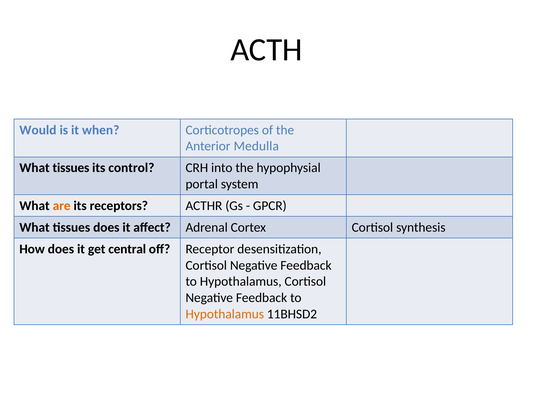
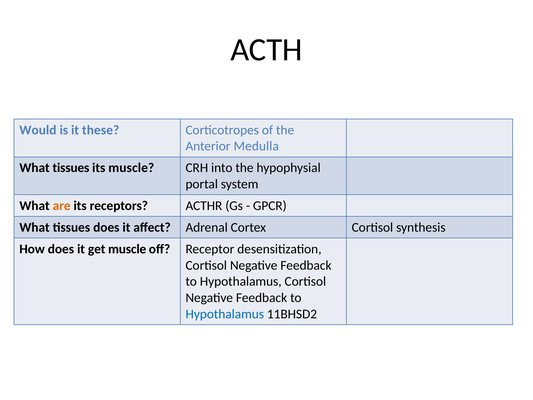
when: when -> these
its control: control -> muscle
get central: central -> muscle
Hypothalamus at (225, 314) colour: orange -> blue
